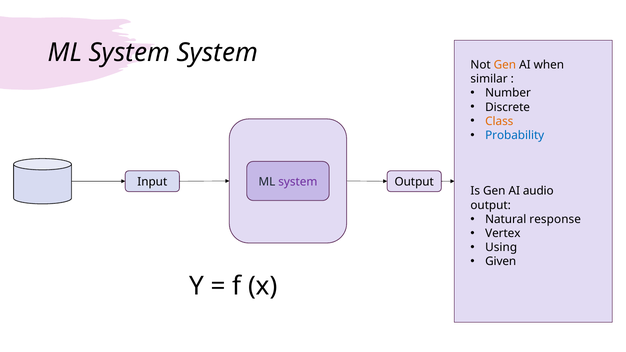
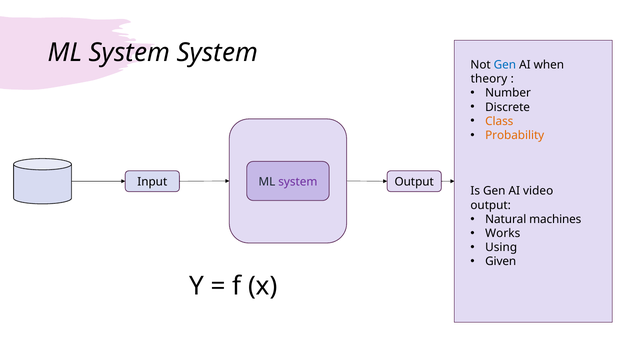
Gen at (505, 65) colour: orange -> blue
similar: similar -> theory
Probability colour: blue -> orange
audio: audio -> video
response: response -> machines
Vertex: Vertex -> Works
